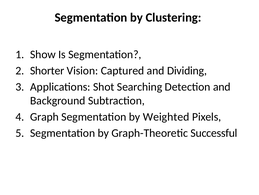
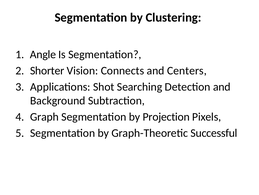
Show: Show -> Angle
Captured: Captured -> Connects
Dividing: Dividing -> Centers
Weighted: Weighted -> Projection
